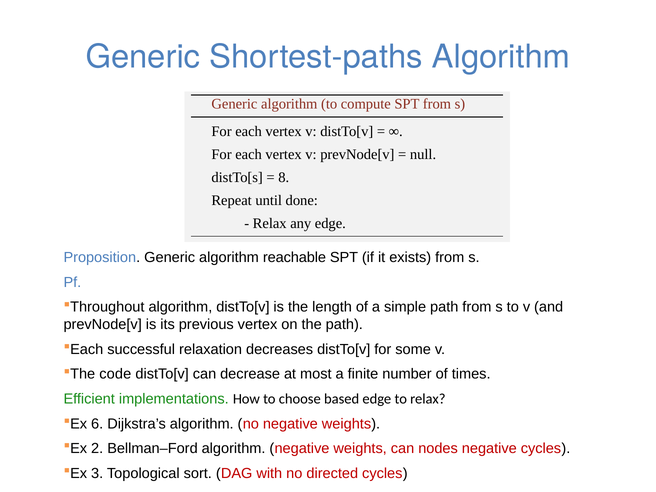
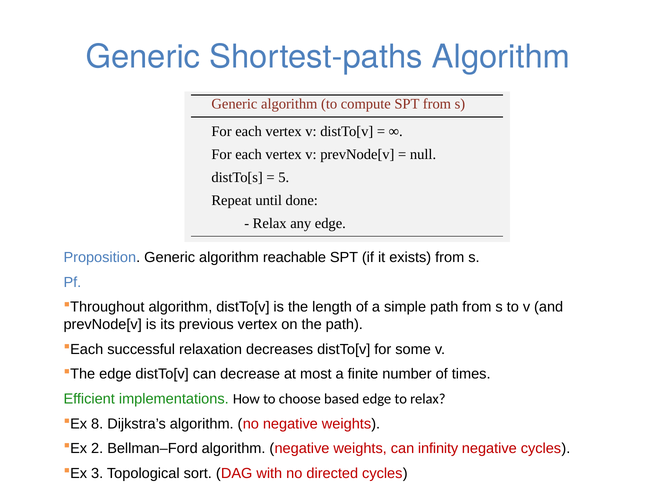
8: 8 -> 5
code at (115, 374): code -> edge
6: 6 -> 8
nodes: nodes -> infinity
